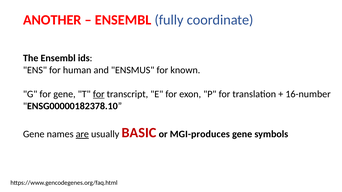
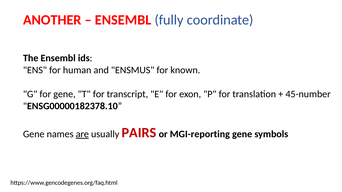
for at (99, 94) underline: present -> none
16-number: 16-number -> 45-number
BASIC: BASIC -> PAIRS
MGI-produces: MGI-produces -> MGI-reporting
